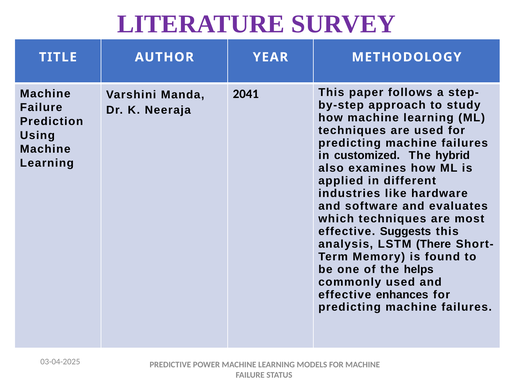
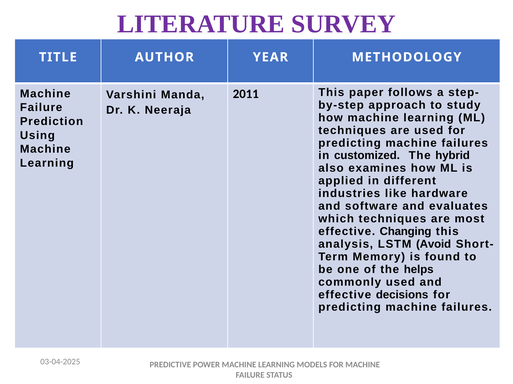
2041: 2041 -> 2011
Suggests: Suggests -> Changing
There: There -> Avoid
enhances: enhances -> decisions
